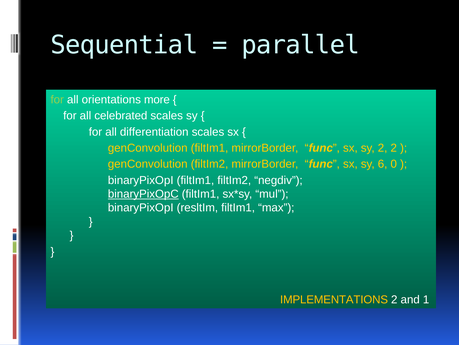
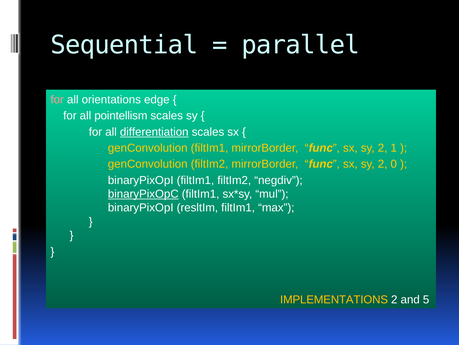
for at (57, 100) colour: light green -> pink
more: more -> edge
celebrated: celebrated -> pointellism
differentiation underline: none -> present
2 2: 2 -> 1
6 at (383, 164): 6 -> 2
1: 1 -> 5
